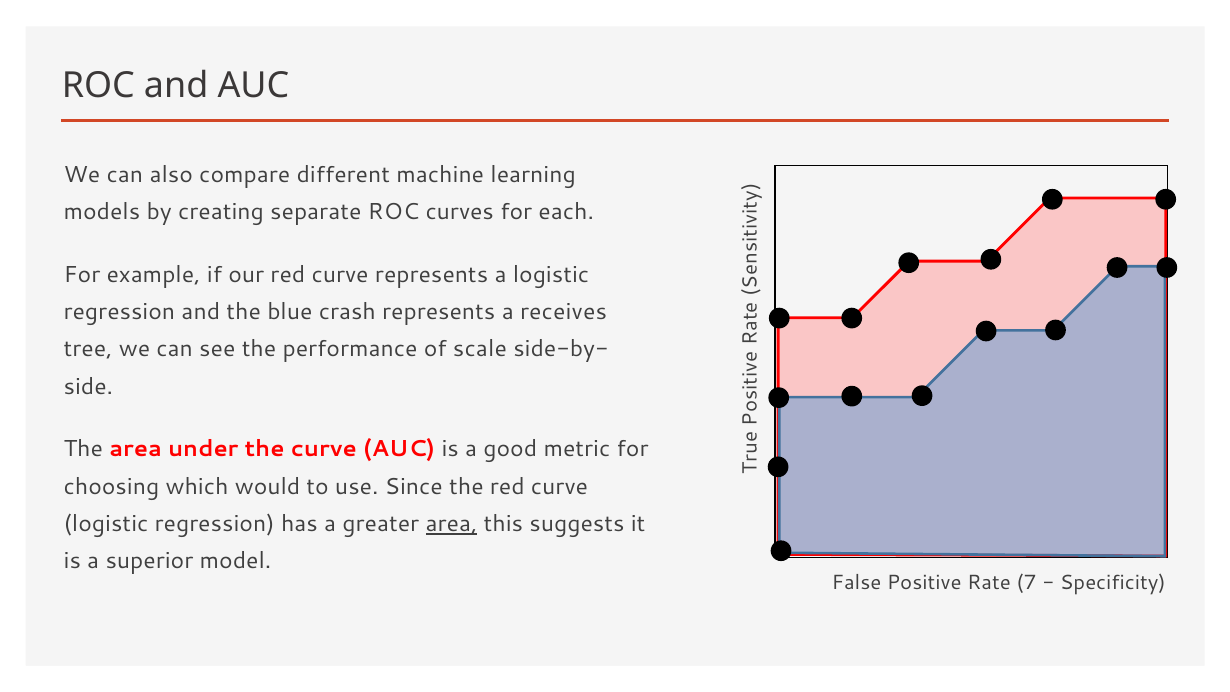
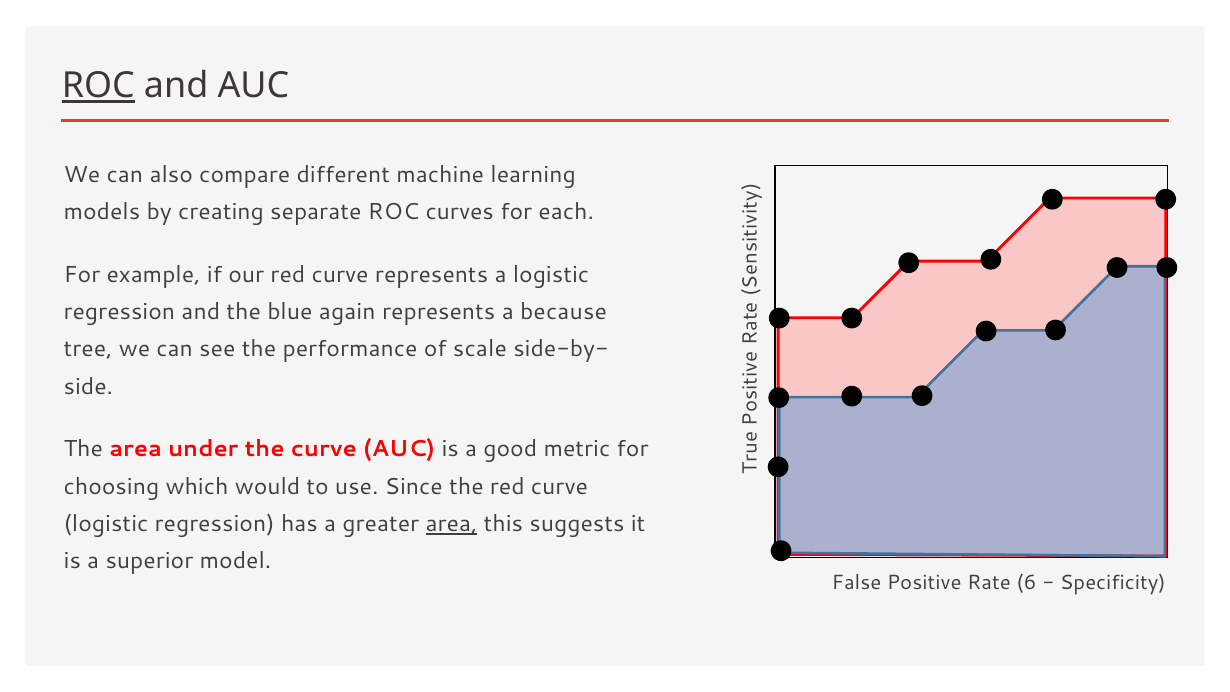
ROC at (98, 86) underline: none -> present
crash: crash -> again
receives: receives -> because
7: 7 -> 6
